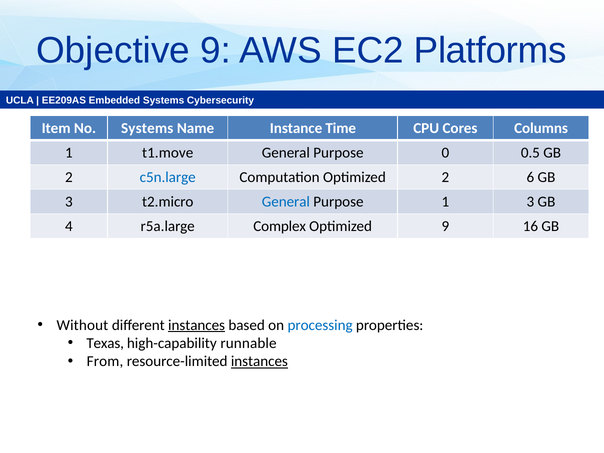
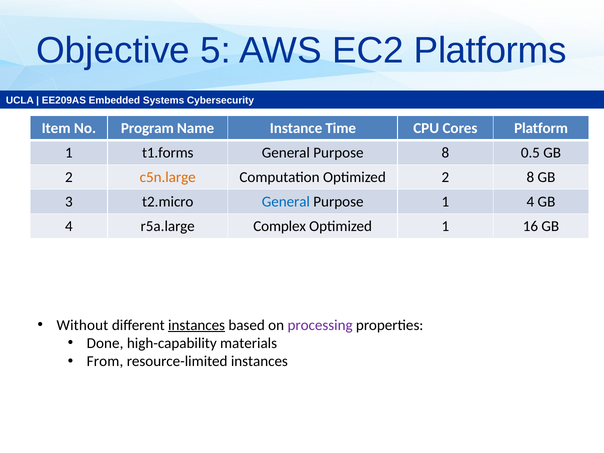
Objective 9: 9 -> 5
No Systems: Systems -> Program
Columns: Columns -> Platform
t1.move: t1.move -> t1.forms
Purpose 0: 0 -> 8
c5n.large colour: blue -> orange
2 6: 6 -> 8
1 3: 3 -> 4
Optimized 9: 9 -> 1
processing colour: blue -> purple
Texas: Texas -> Done
runnable: runnable -> materials
instances at (259, 361) underline: present -> none
